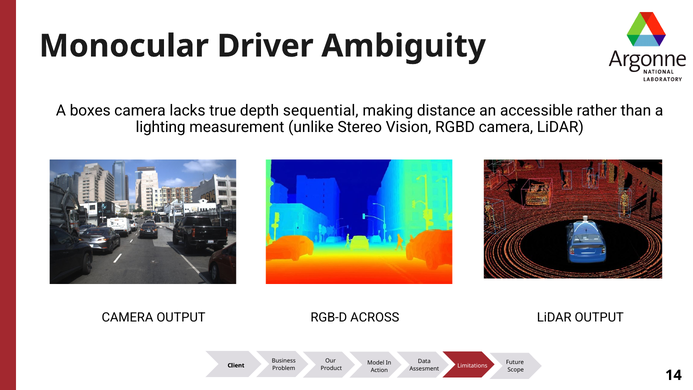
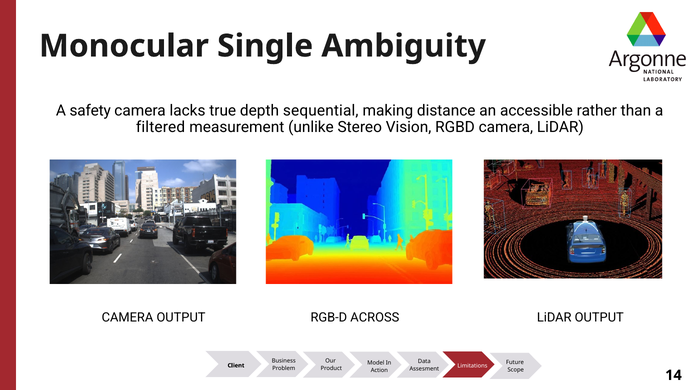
Driver: Driver -> Single
boxes: boxes -> safety
lighting: lighting -> filtered
